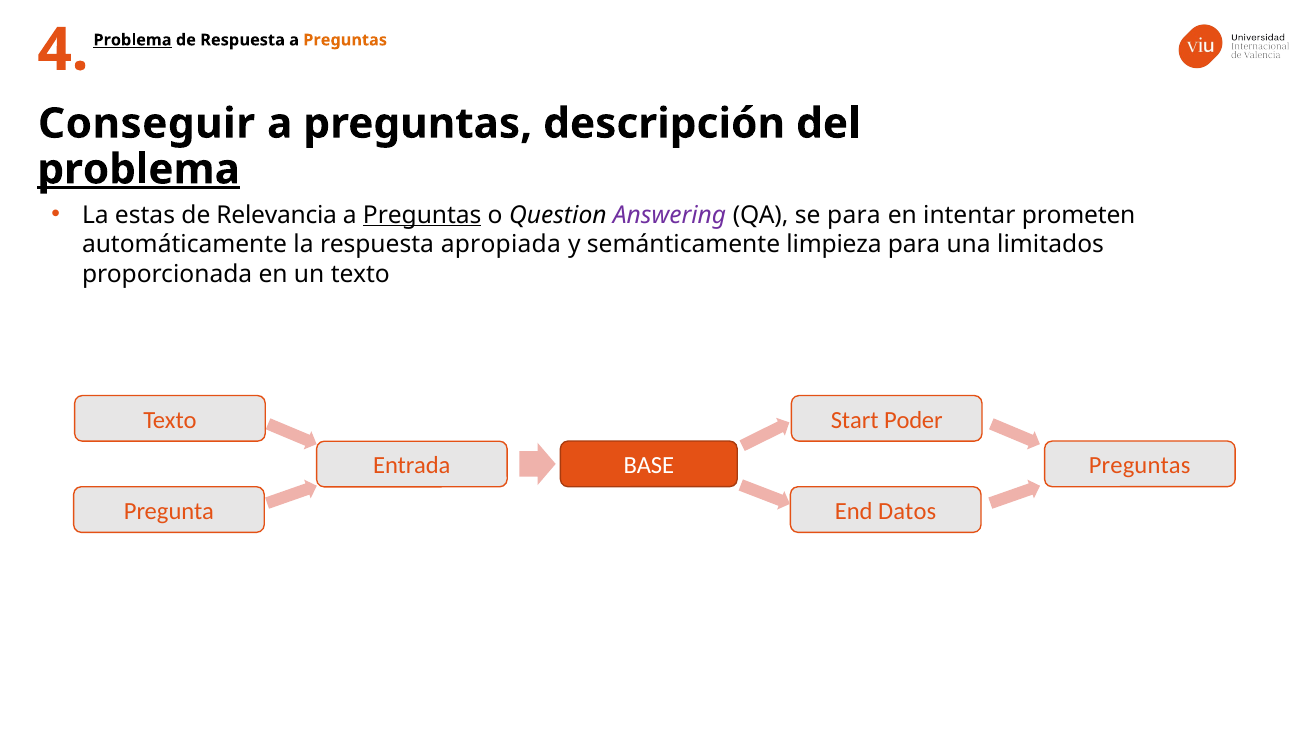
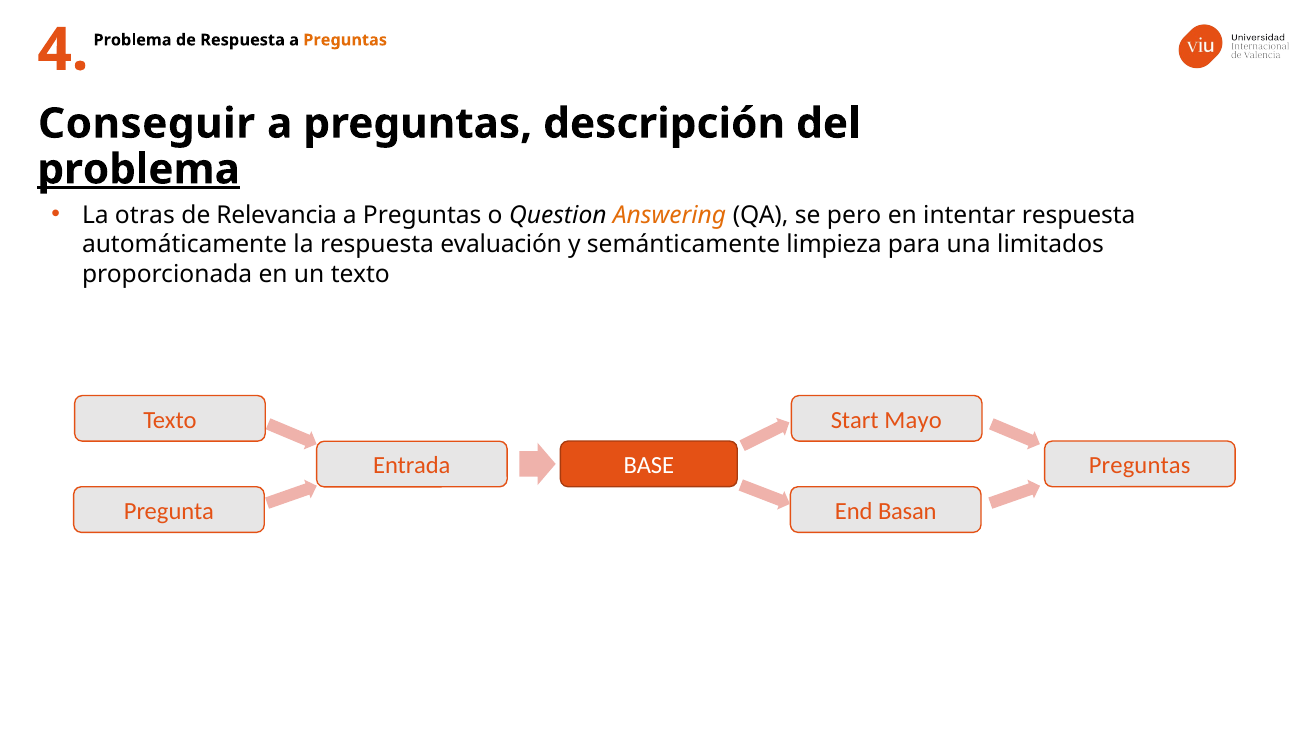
Problema at (133, 40) underline: present -> none
estas: estas -> otras
Preguntas at (422, 215) underline: present -> none
Answering colour: purple -> orange
se para: para -> pero
intentar prometen: prometen -> respuesta
apropiada: apropiada -> evaluación
Poder: Poder -> Mayo
Datos: Datos -> Basan
